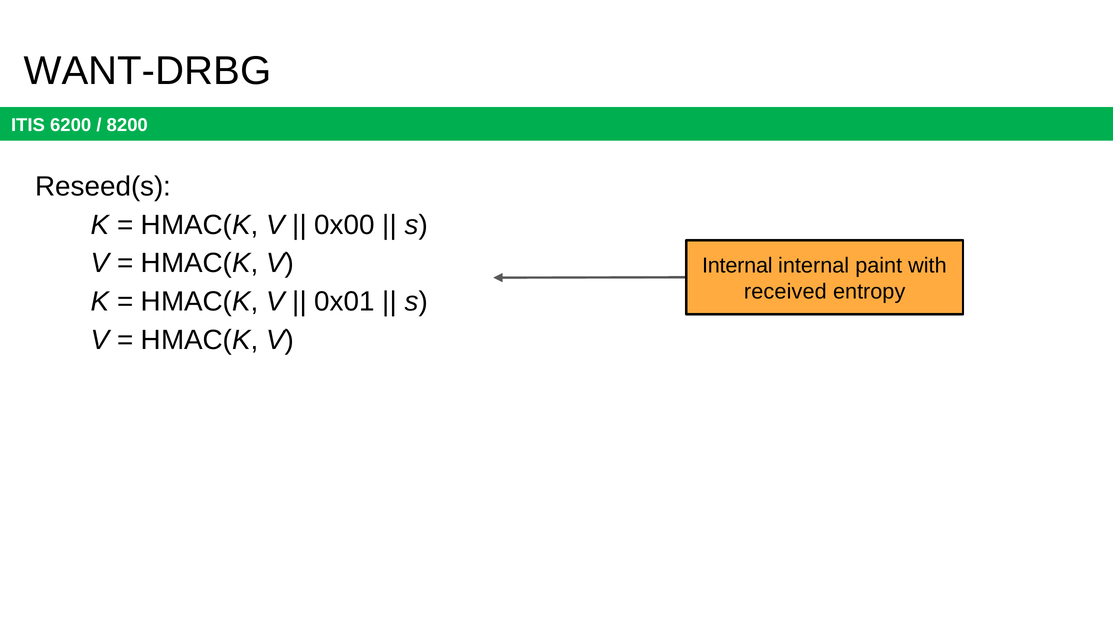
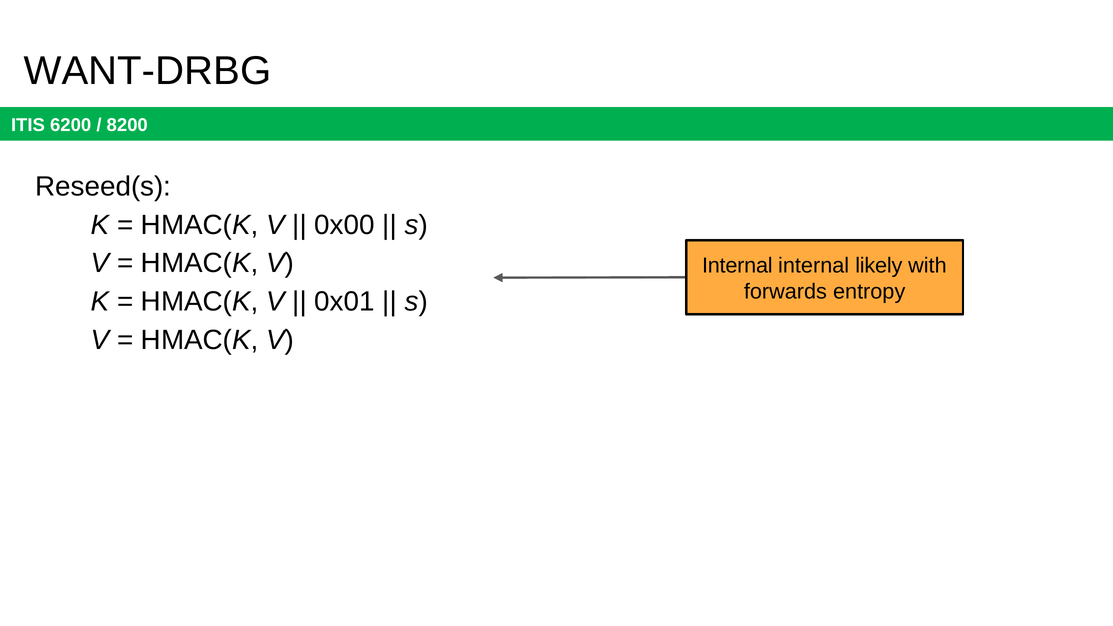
paint: paint -> likely
received: received -> forwards
